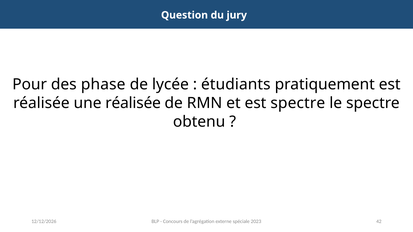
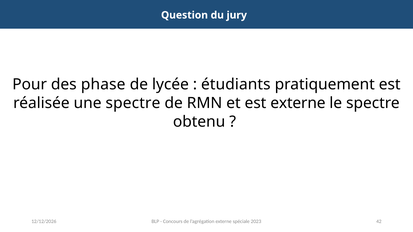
une réalisée: réalisée -> spectre
est spectre: spectre -> externe
